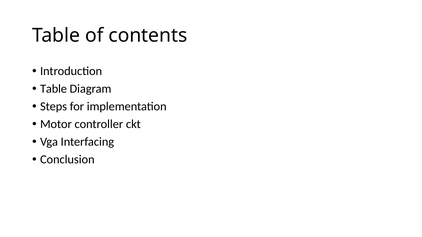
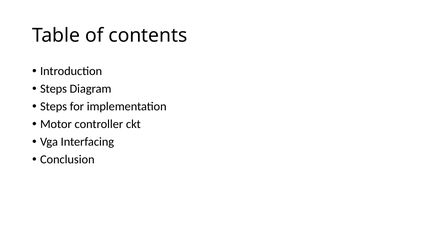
Table at (54, 89): Table -> Steps
